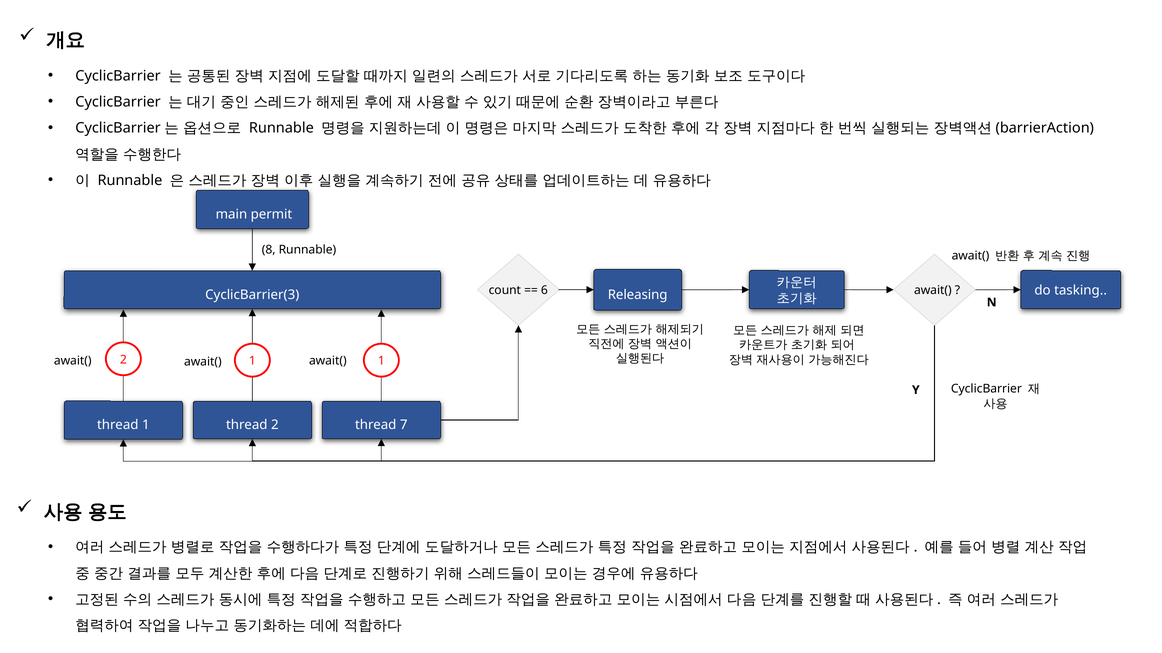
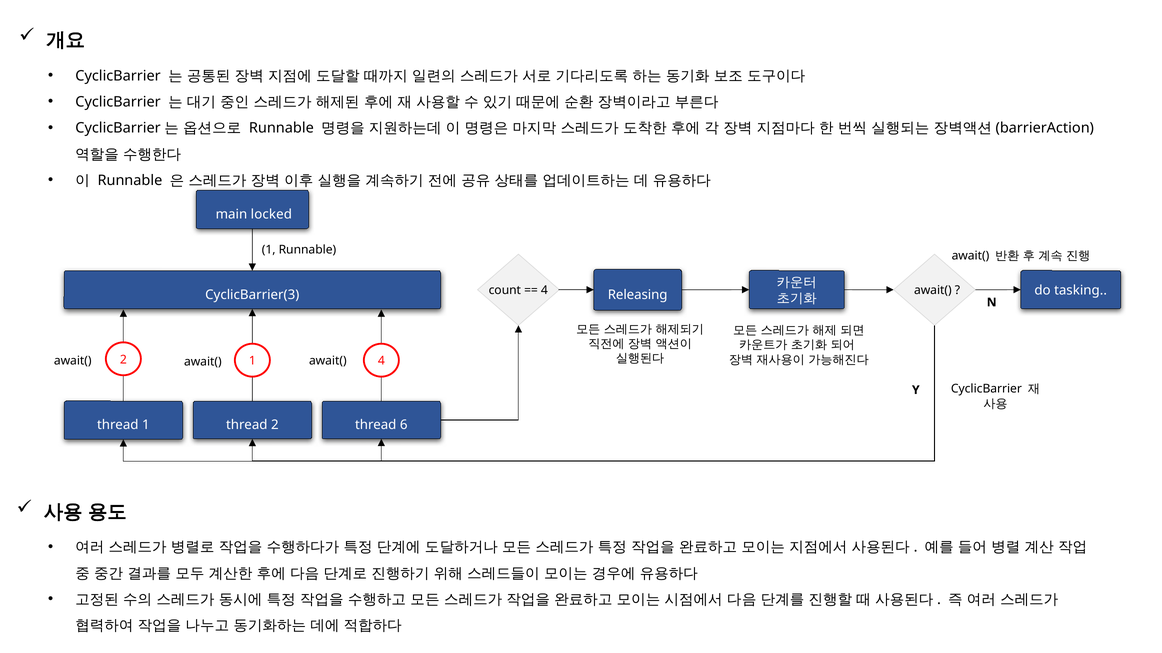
permit: permit -> locked
8 at (269, 250): 8 -> 1
6 at (544, 291): 6 -> 4
1 1: 1 -> 4
7: 7 -> 6
